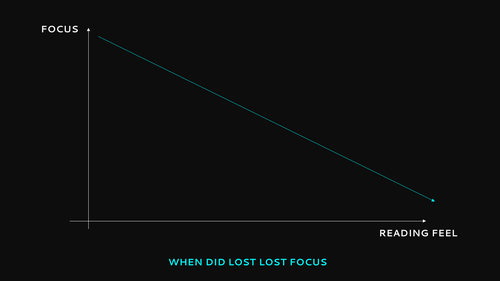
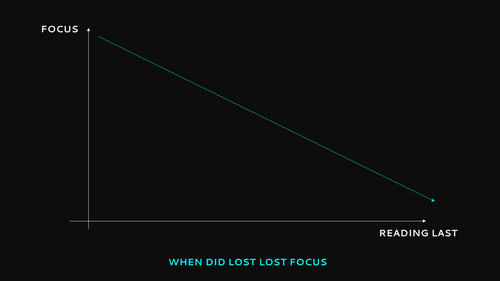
FEEL: FEEL -> LAST
